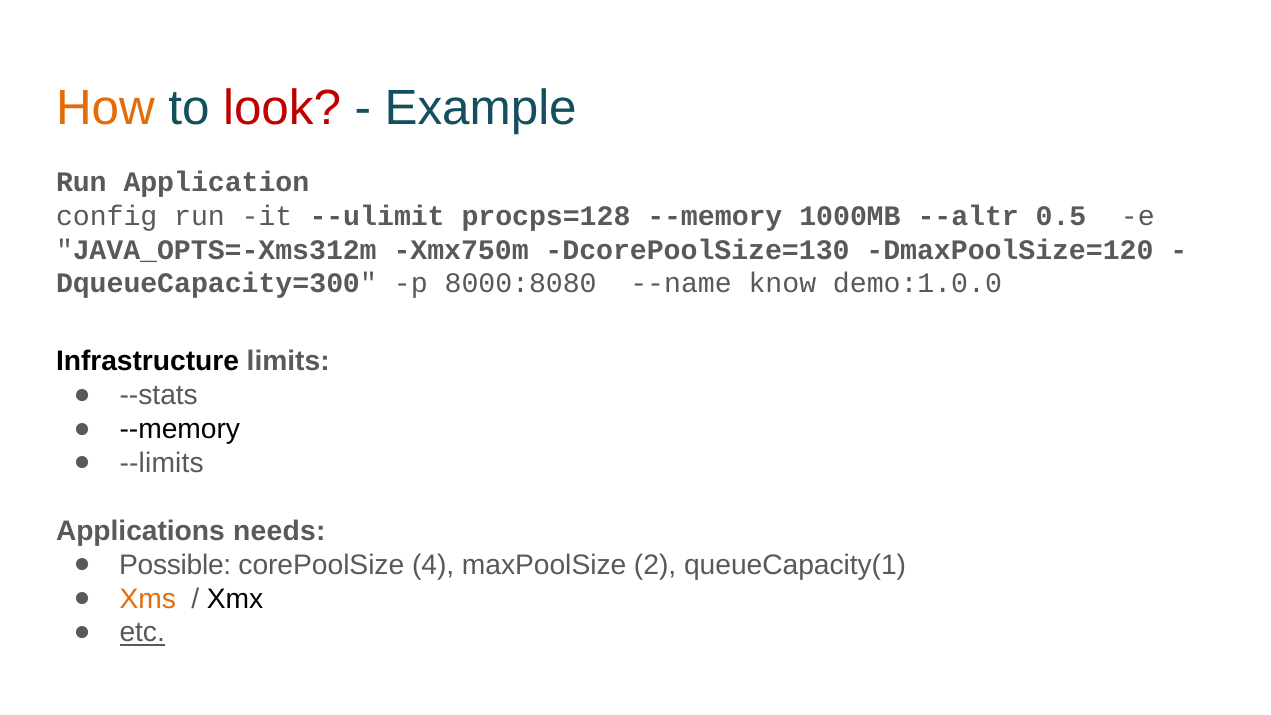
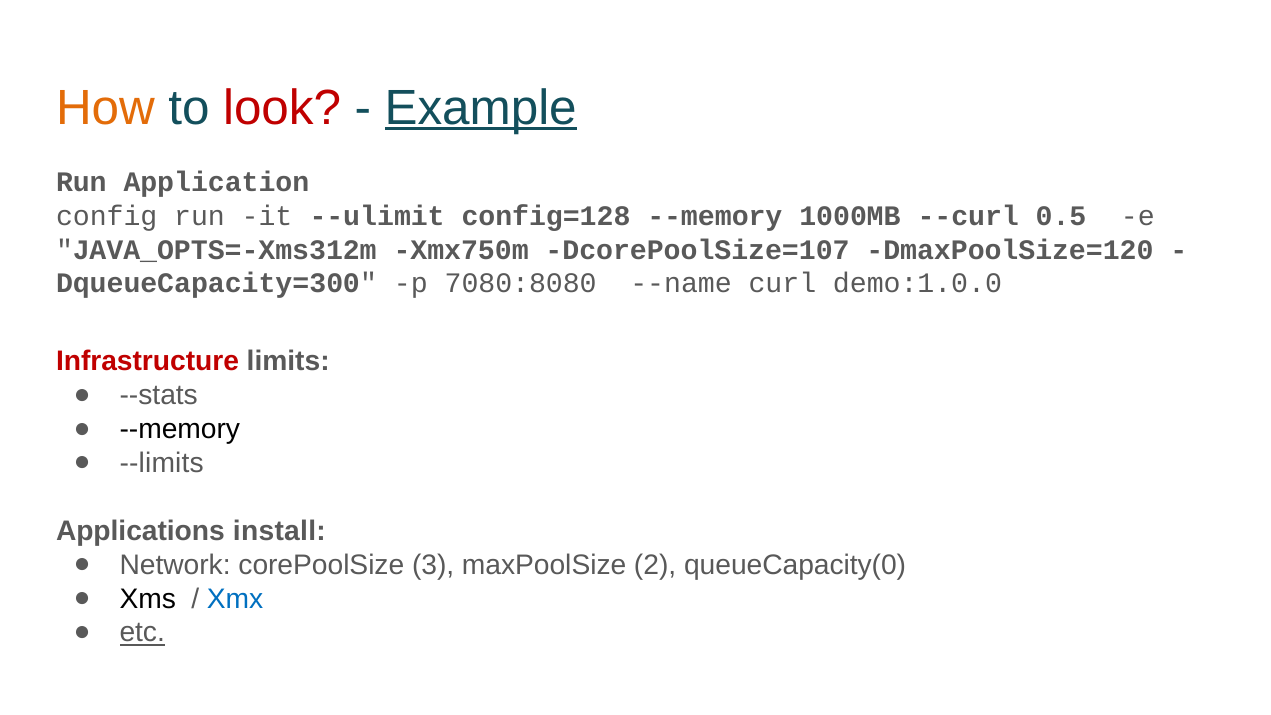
Example underline: none -> present
procps=128: procps=128 -> config=128
--altr: --altr -> --curl
DcorePoolSize=130: DcorePoolSize=130 -> DcorePoolSize=107
8000:8080: 8000:8080 -> 7080:8080
know: know -> curl
Infrastructure colour: black -> red
needs: needs -> install
Possible: Possible -> Network
4: 4 -> 3
queueCapacity(1: queueCapacity(1 -> queueCapacity(0
Xms colour: orange -> black
Xmx colour: black -> blue
